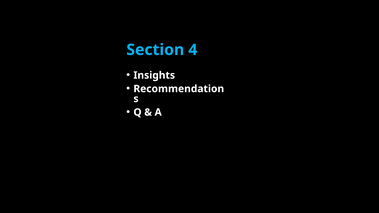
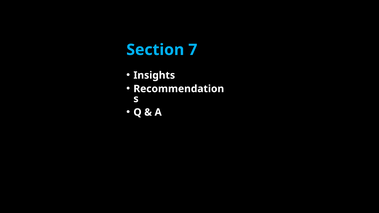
4: 4 -> 7
